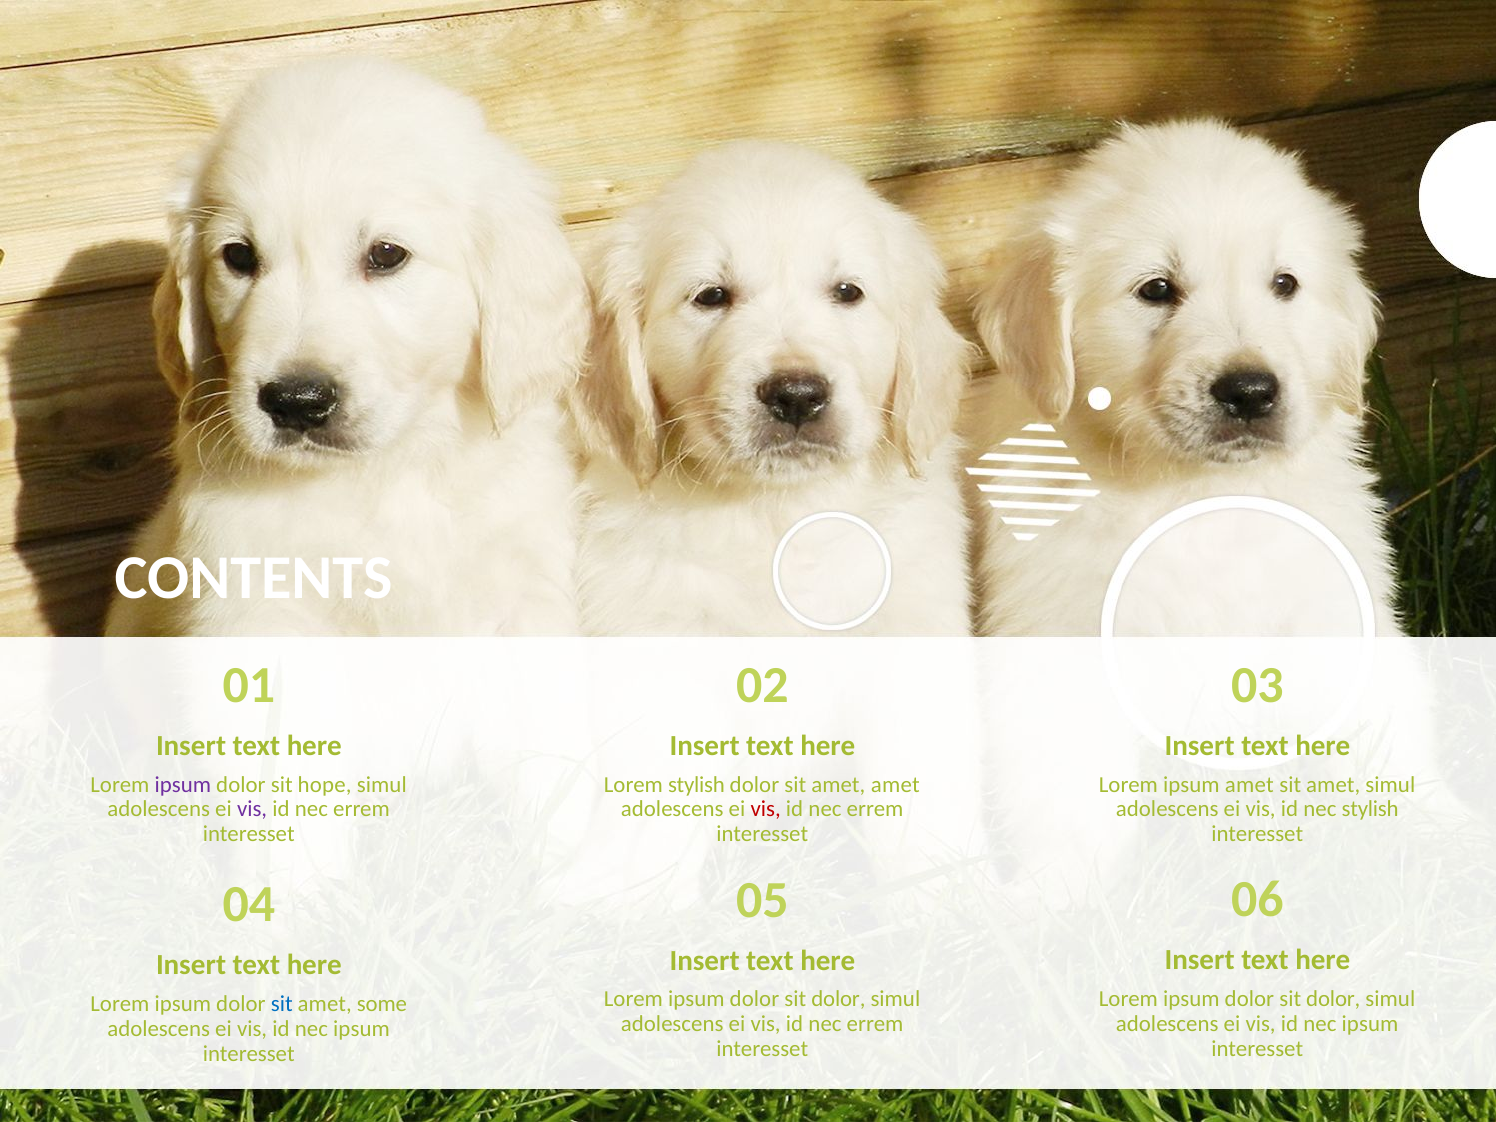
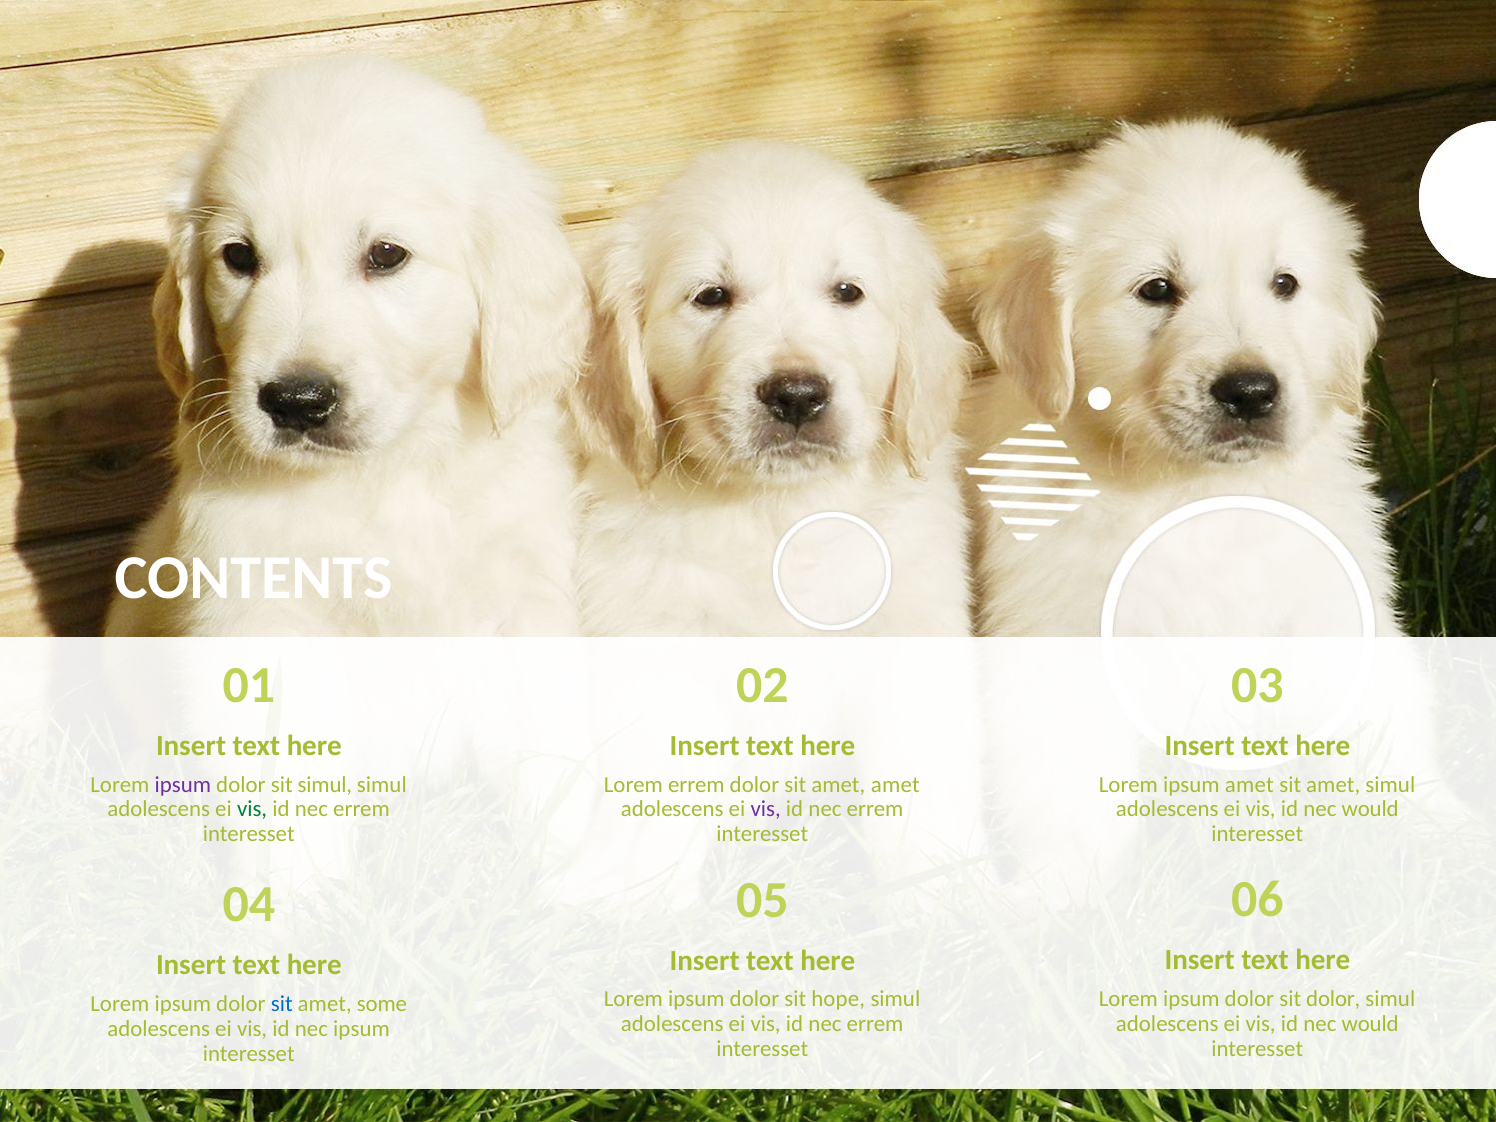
sit hope: hope -> simul
Lorem stylish: stylish -> errem
vis at (252, 809) colour: purple -> green
vis at (766, 809) colour: red -> purple
stylish at (1370, 809): stylish -> would
dolor at (838, 999): dolor -> hope
ipsum at (1370, 1024): ipsum -> would
